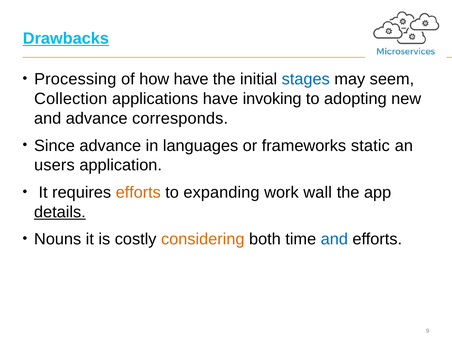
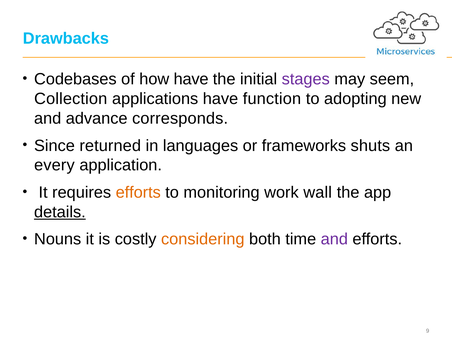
Drawbacks underline: present -> none
Processing: Processing -> Codebases
stages colour: blue -> purple
invoking: invoking -> function
Since advance: advance -> returned
static: static -> shuts
users: users -> every
expanding: expanding -> monitoring
and at (334, 239) colour: blue -> purple
